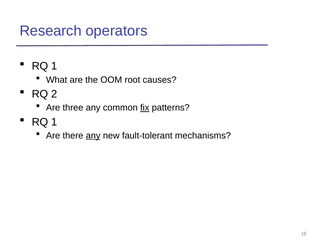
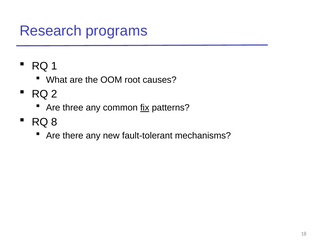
operators: operators -> programs
1 at (54, 122): 1 -> 8
any at (93, 135) underline: present -> none
